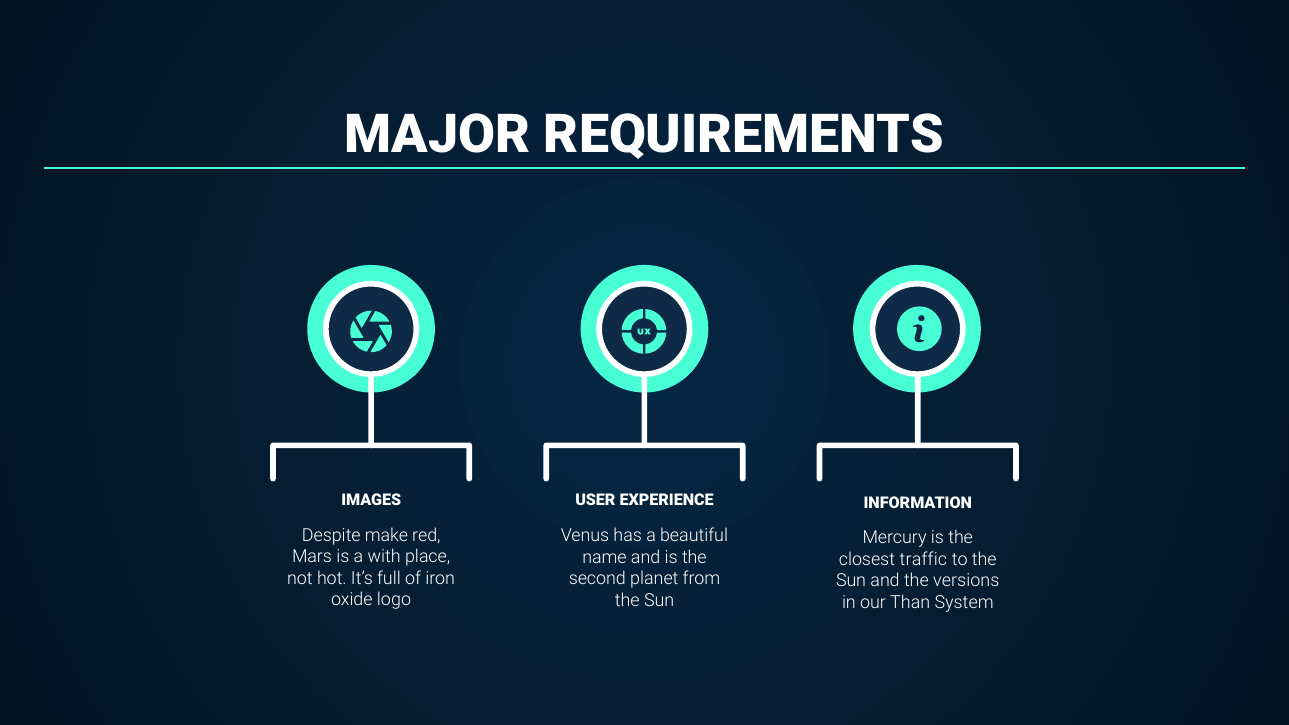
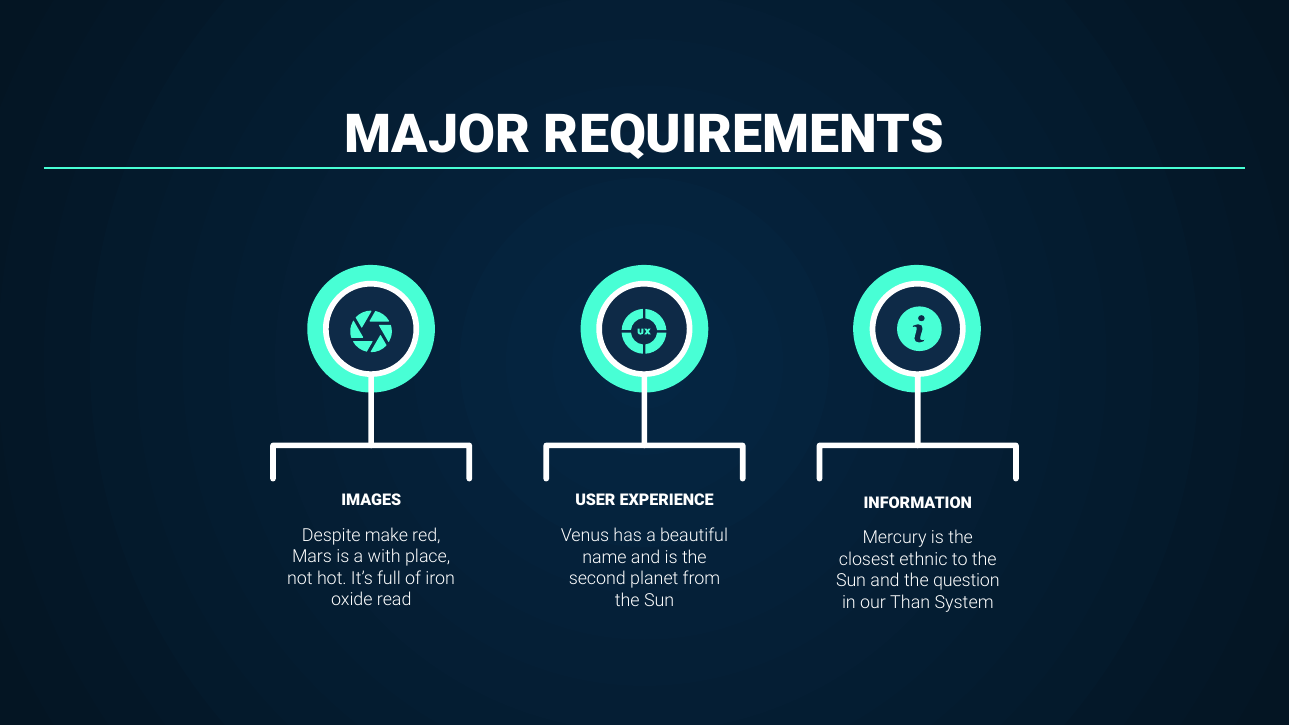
traffic: traffic -> ethnic
versions: versions -> question
logo: logo -> read
